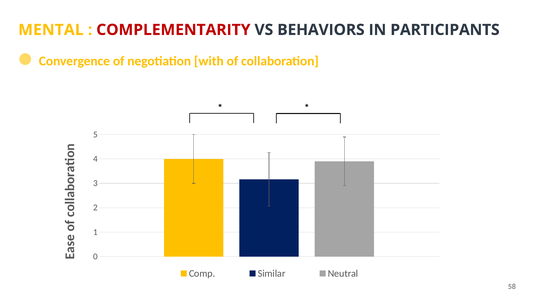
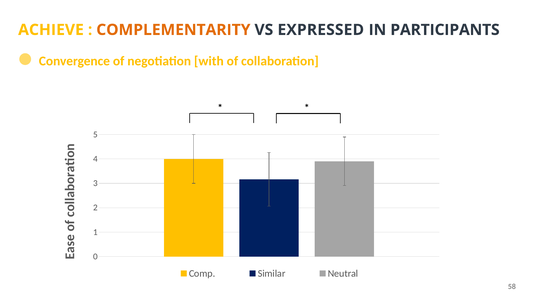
MENTAL: MENTAL -> ACHIEVE
COMPLEMENTARITY colour: red -> orange
BEHAVIORS: BEHAVIORS -> EXPRESSED
